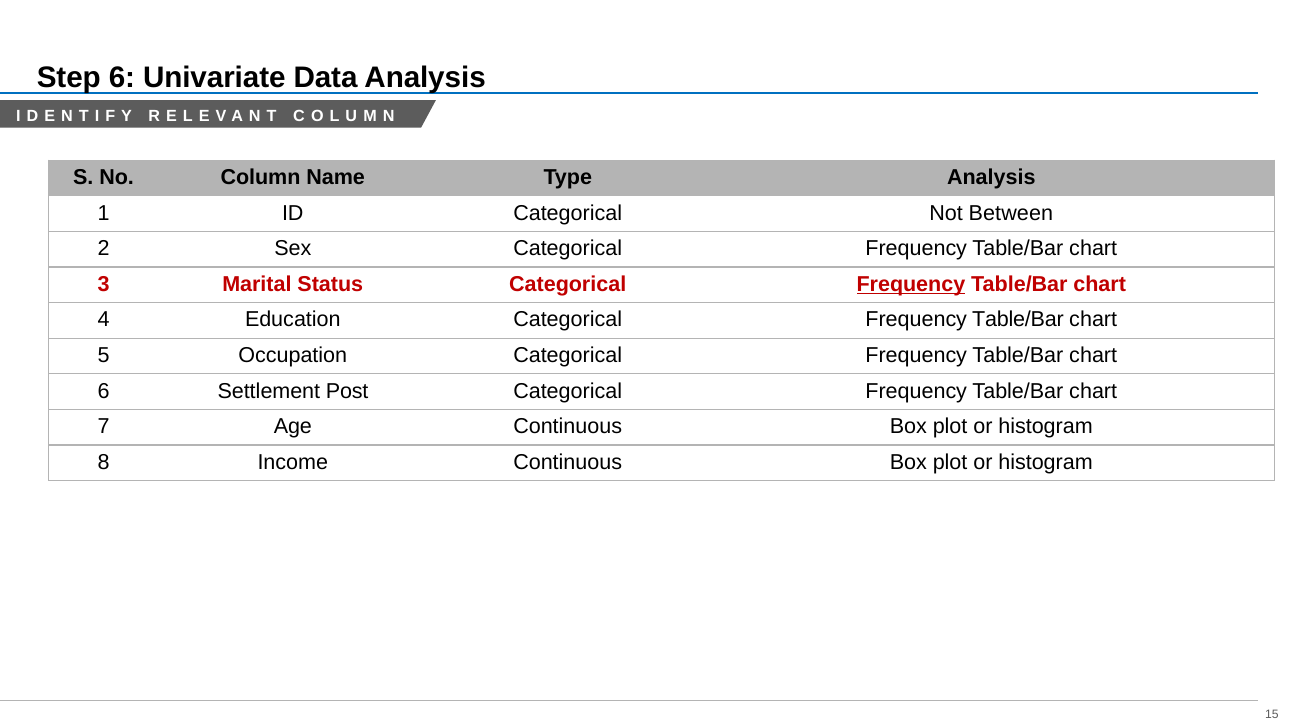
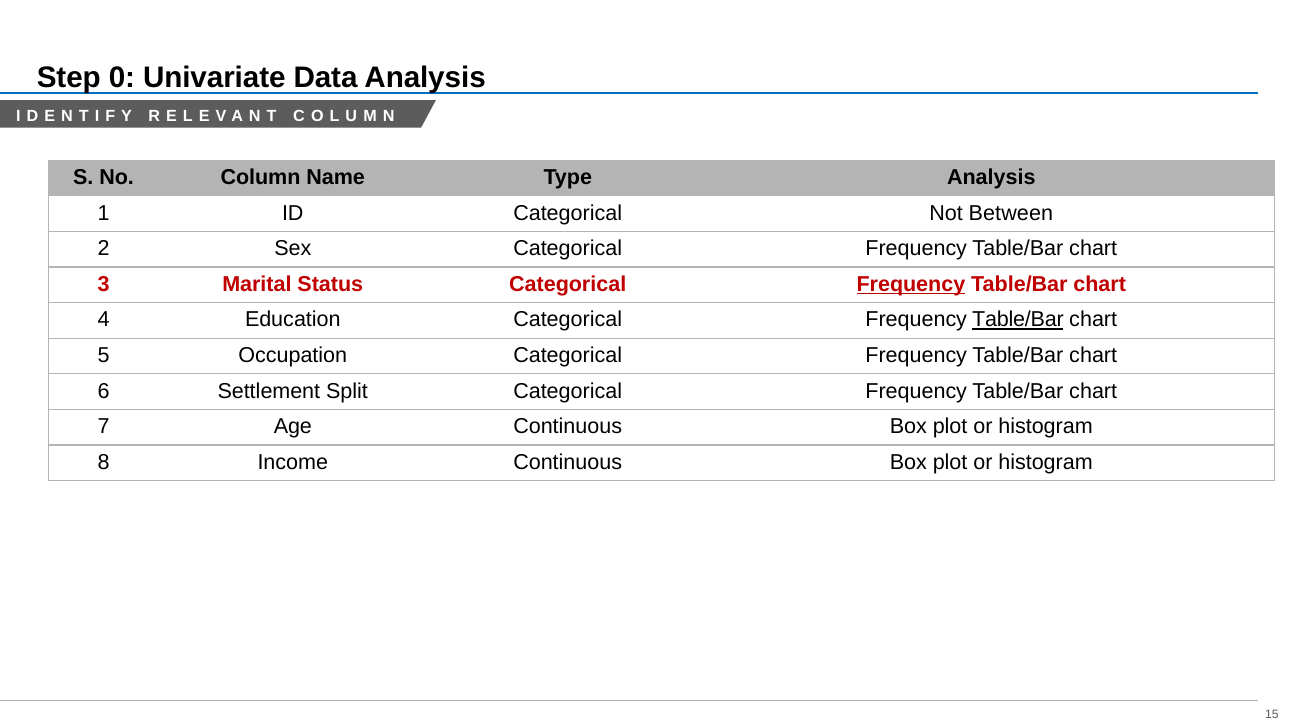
Step 6: 6 -> 0
Table/Bar at (1018, 320) underline: none -> present
Post: Post -> Split
